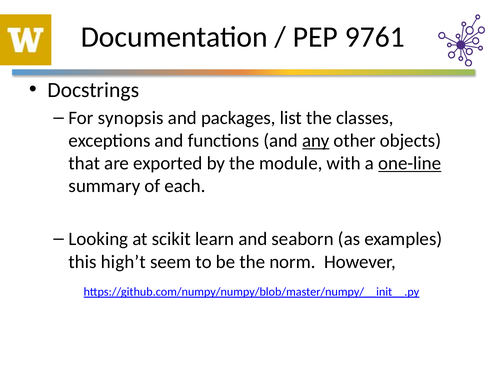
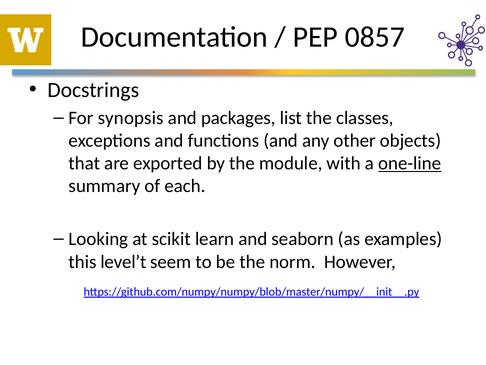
9761: 9761 -> 0857
any underline: present -> none
high’t: high’t -> level’t
